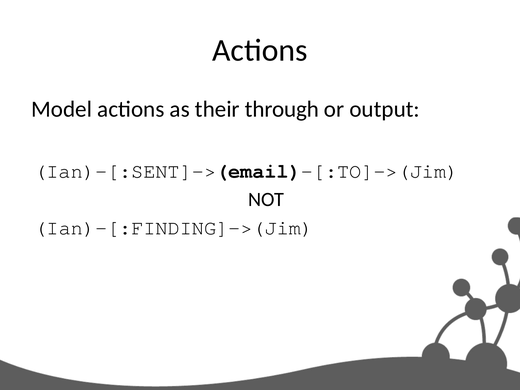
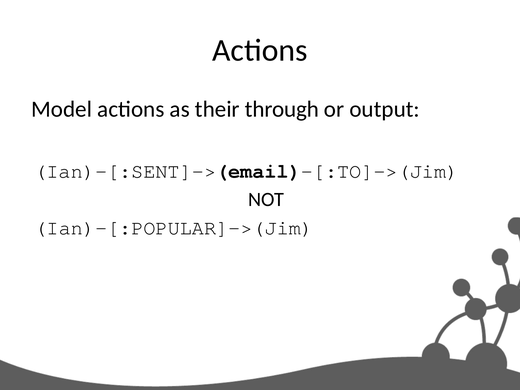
Ian)-[:FINDING]->(Jim: Ian)-[:FINDING]->(Jim -> Ian)-[:POPULAR]->(Jim
